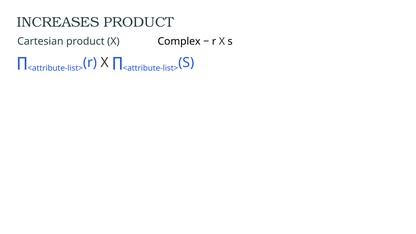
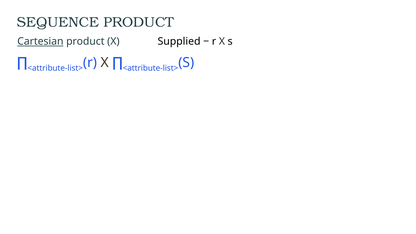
INCREASES: INCREASES -> SEQUENCE
Cartesian underline: none -> present
Complex: Complex -> Supplied
